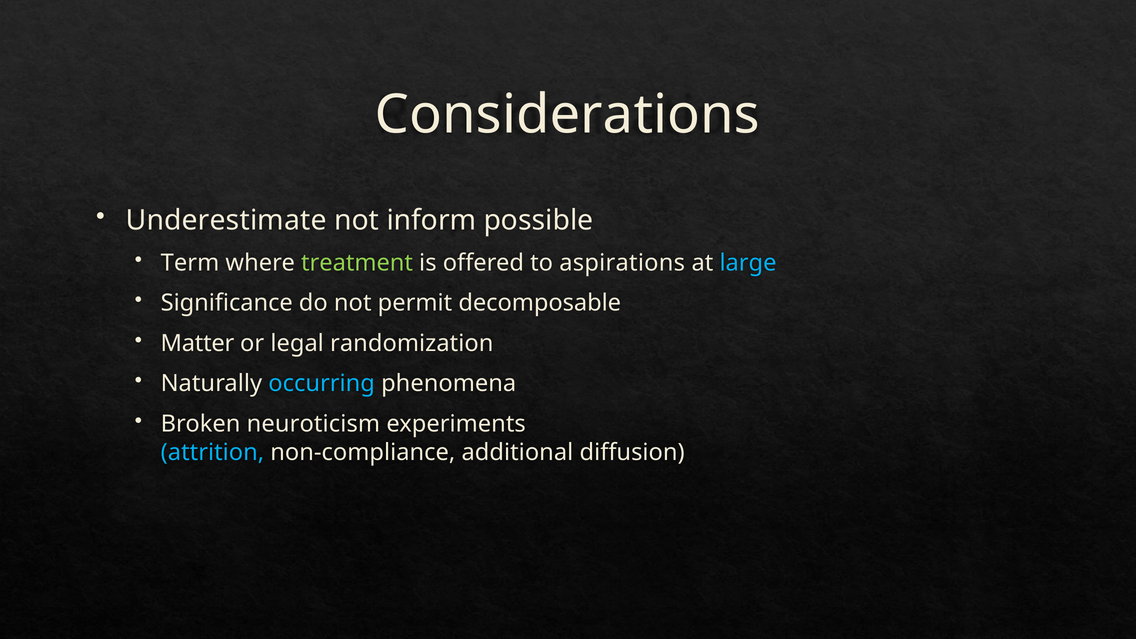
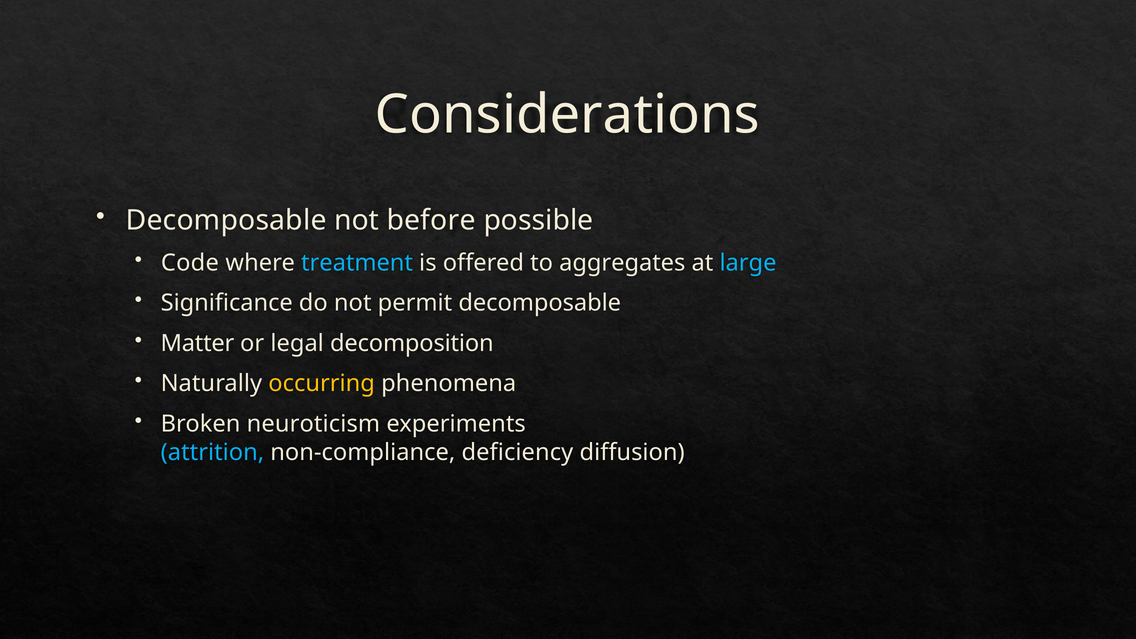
Underestimate at (226, 220): Underestimate -> Decomposable
inform: inform -> before
Term: Term -> Code
treatment colour: light green -> light blue
aspirations: aspirations -> aggregates
randomization: randomization -> decomposition
occurring colour: light blue -> yellow
additional: additional -> deficiency
